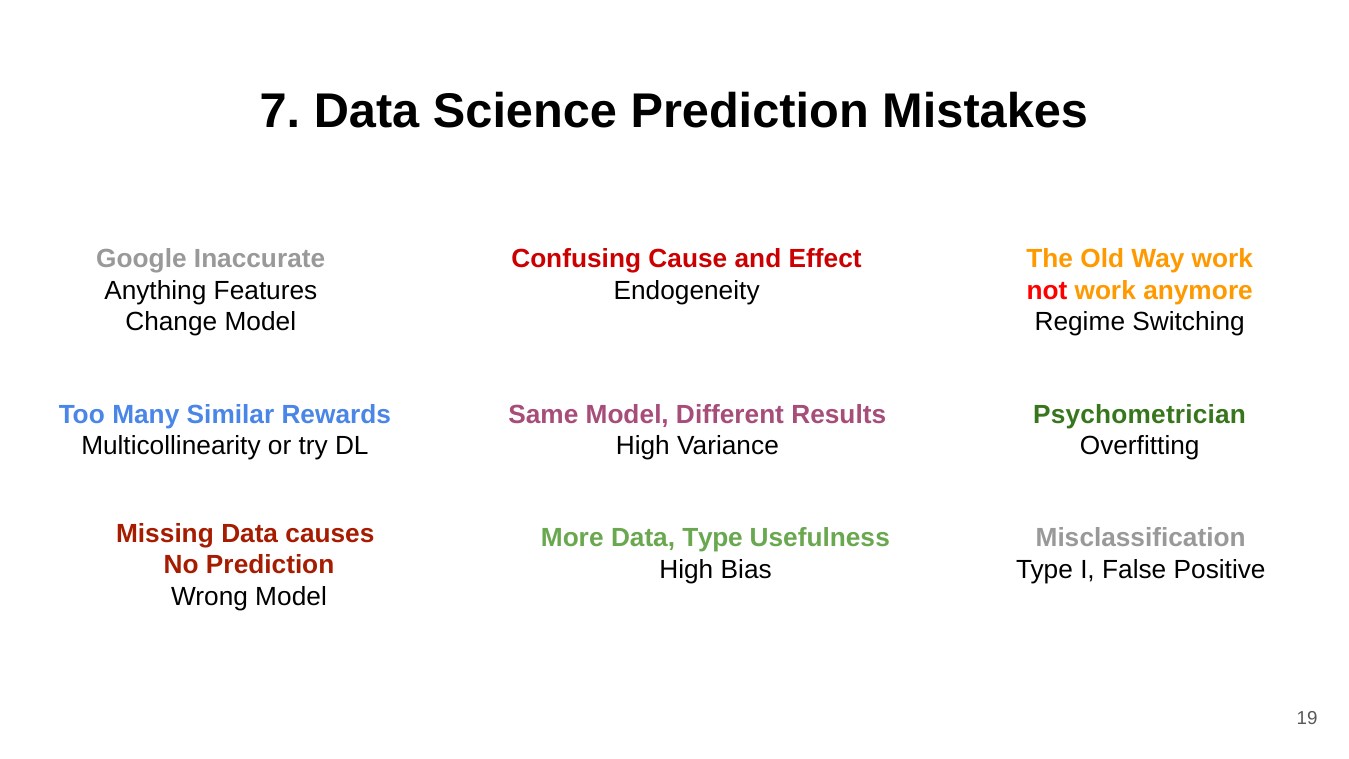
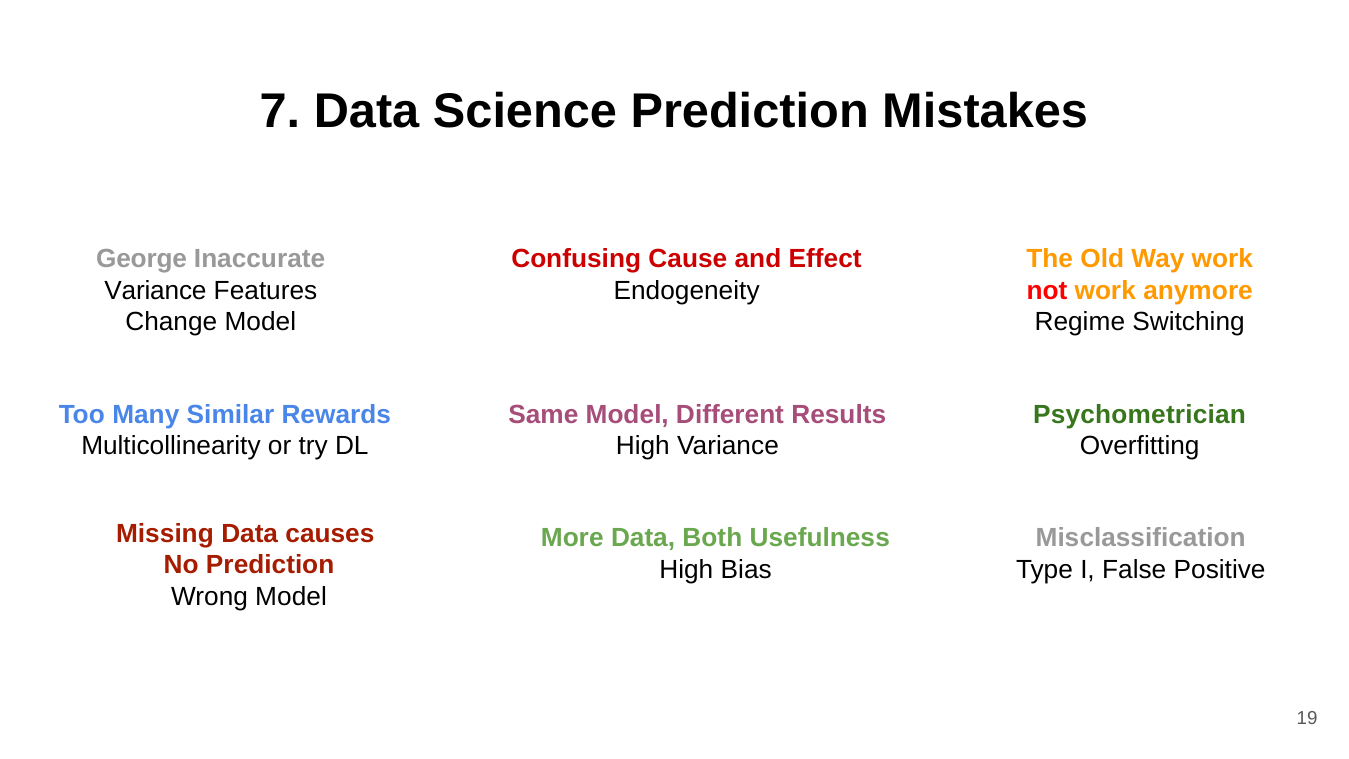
Google: Google -> George
Anything at (155, 290): Anything -> Variance
Data Type: Type -> Both
